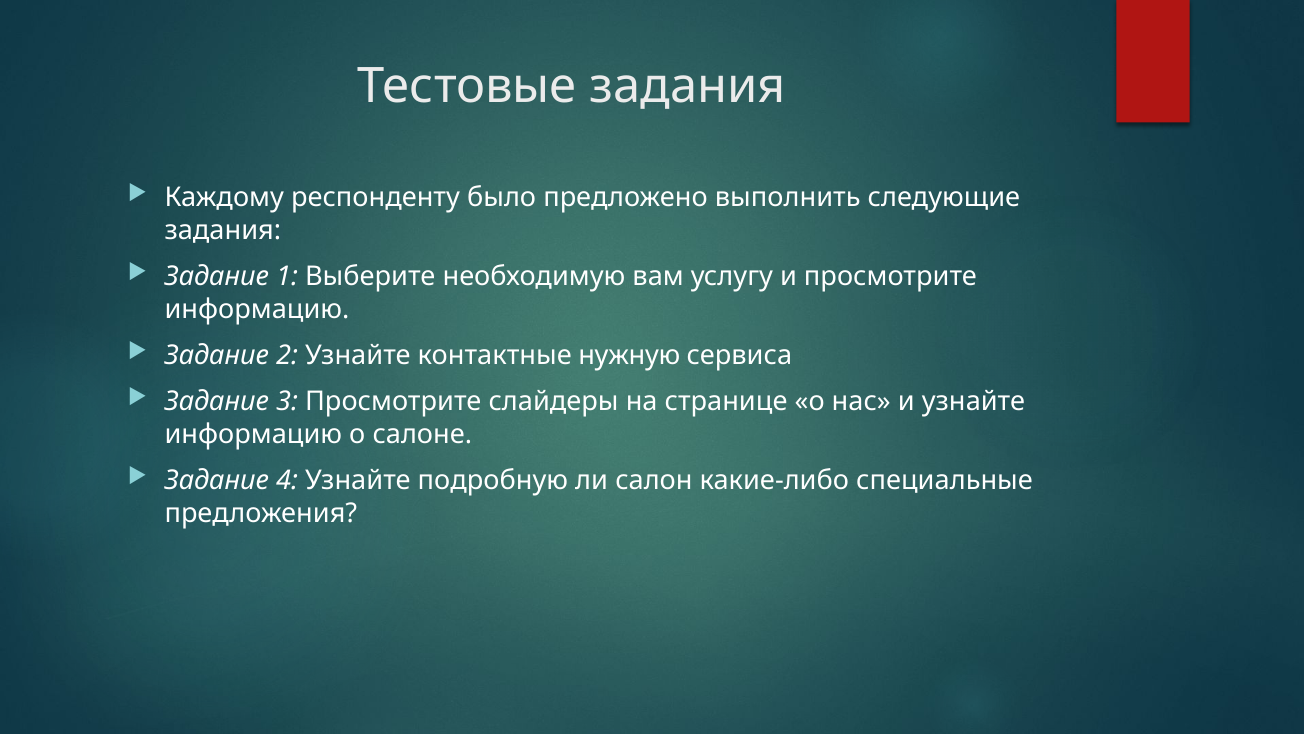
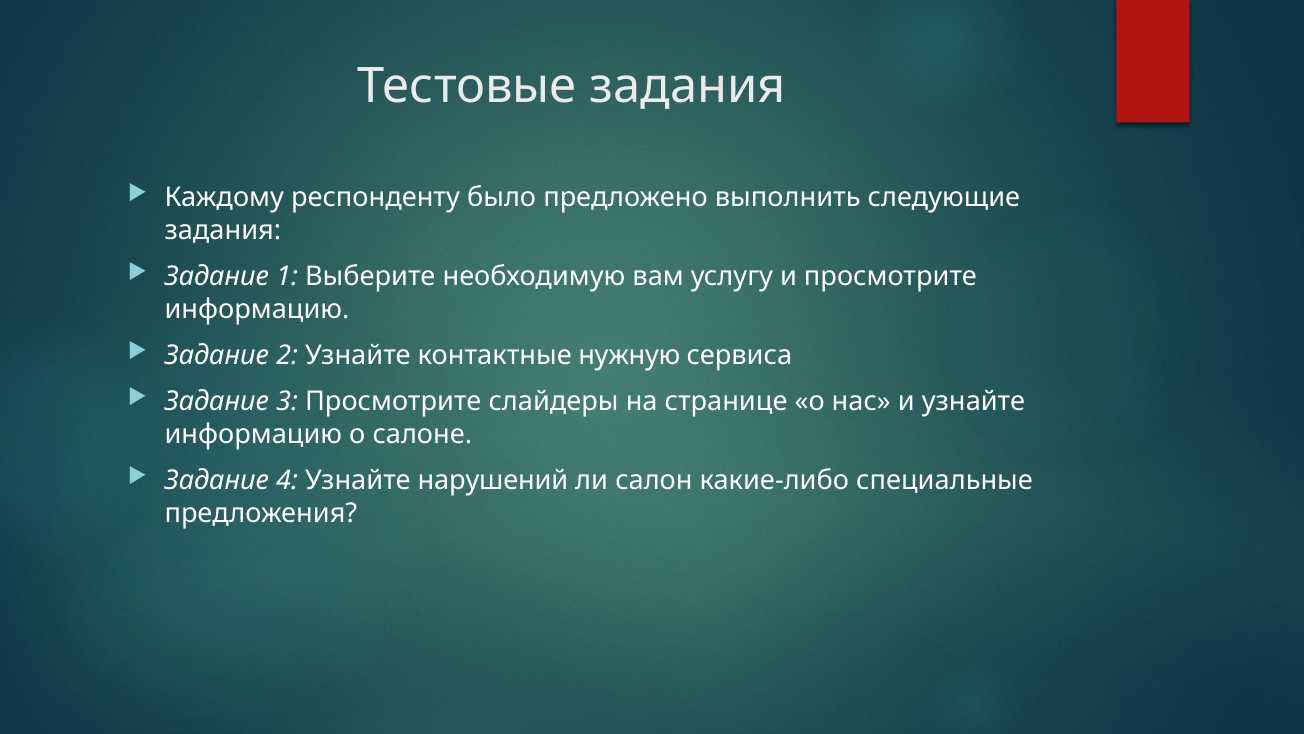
подробную: подробную -> нарушений
